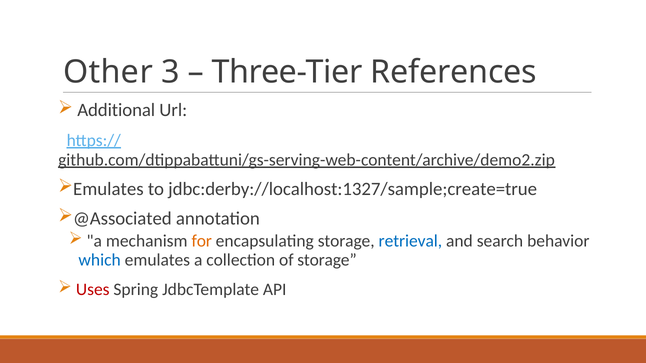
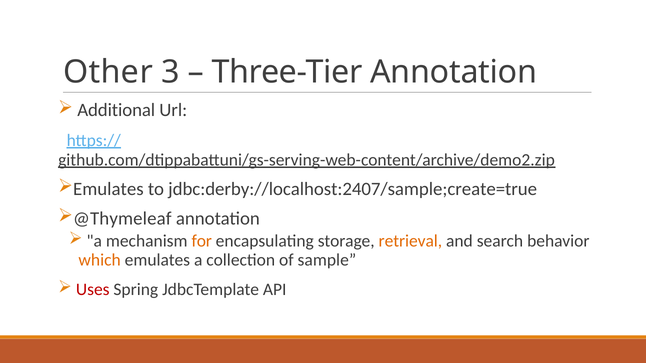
Three-Tier References: References -> Annotation
jdbc:derby://localhost:1327/sample;create=true: jdbc:derby://localhost:1327/sample;create=true -> jdbc:derby://localhost:2407/sample;create=true
@Associated: @Associated -> @Thymeleaf
retrieval colour: blue -> orange
which colour: blue -> orange
of storage: storage -> sample
